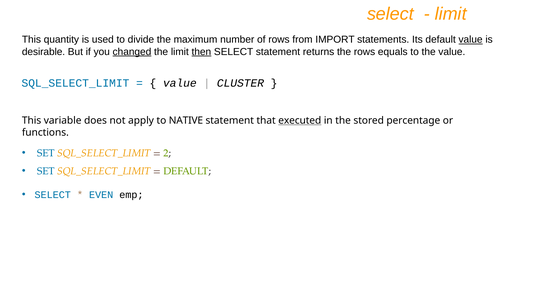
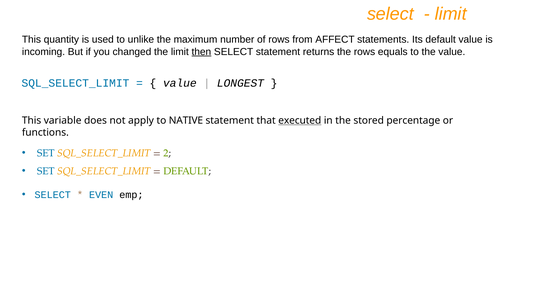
divide: divide -> unlike
IMPORT: IMPORT -> AFFECT
value at (471, 40) underline: present -> none
desirable: desirable -> incoming
changed underline: present -> none
CLUSTER: CLUSTER -> LONGEST
